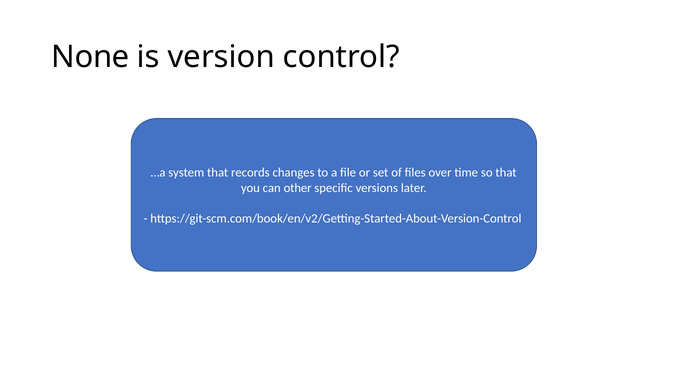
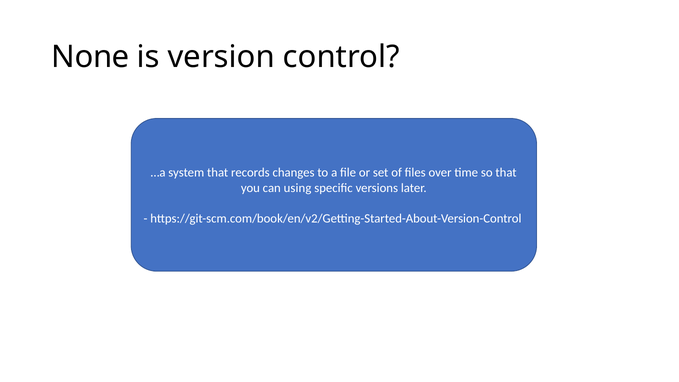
other: other -> using
